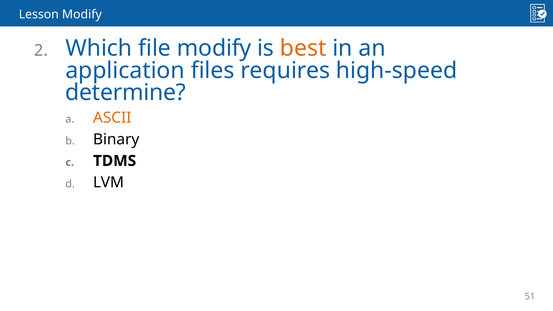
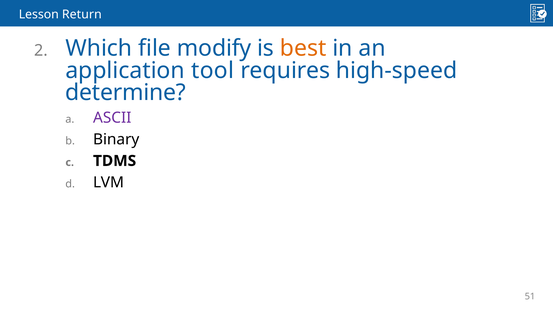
Lesson Modify: Modify -> Return
files: files -> tool
ASCII colour: orange -> purple
